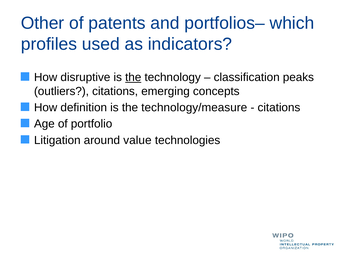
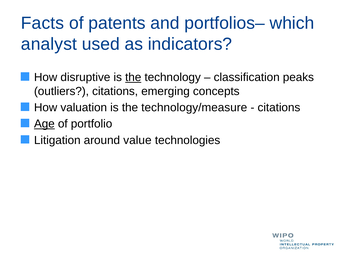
Other: Other -> Facts
profiles: profiles -> analyst
definition: definition -> valuation
Age underline: none -> present
